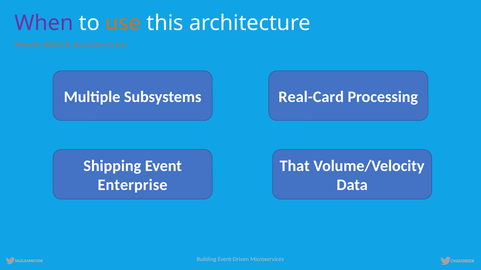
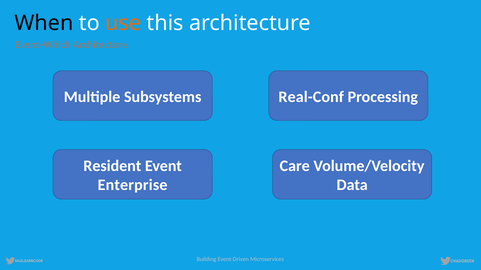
When colour: purple -> black
Real-Card: Real-Card -> Real-Conf
Shipping: Shipping -> Resident
That: That -> Care
